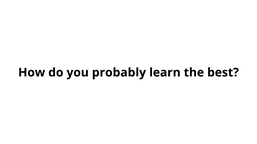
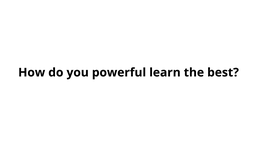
probably: probably -> powerful
